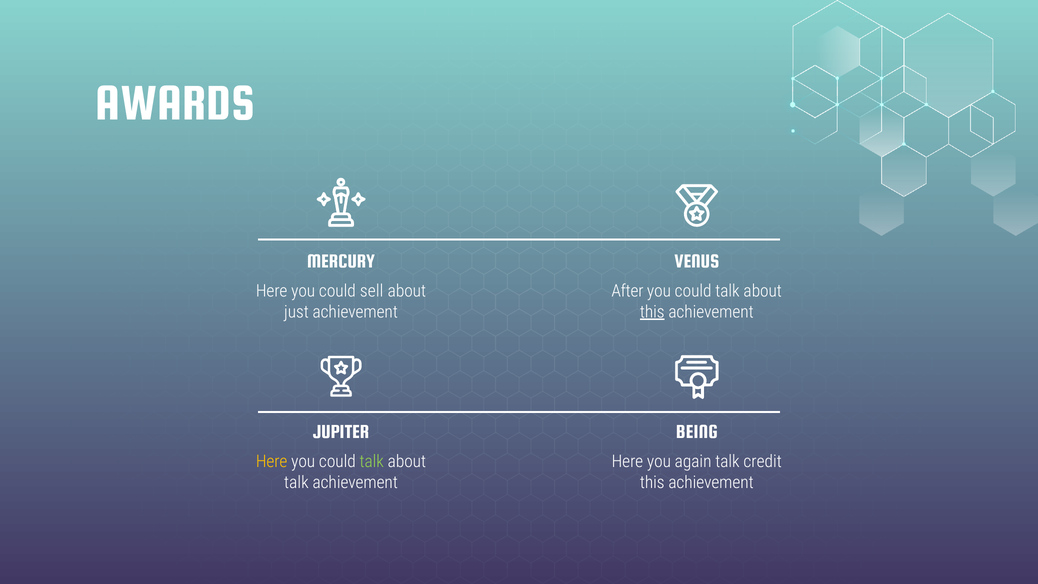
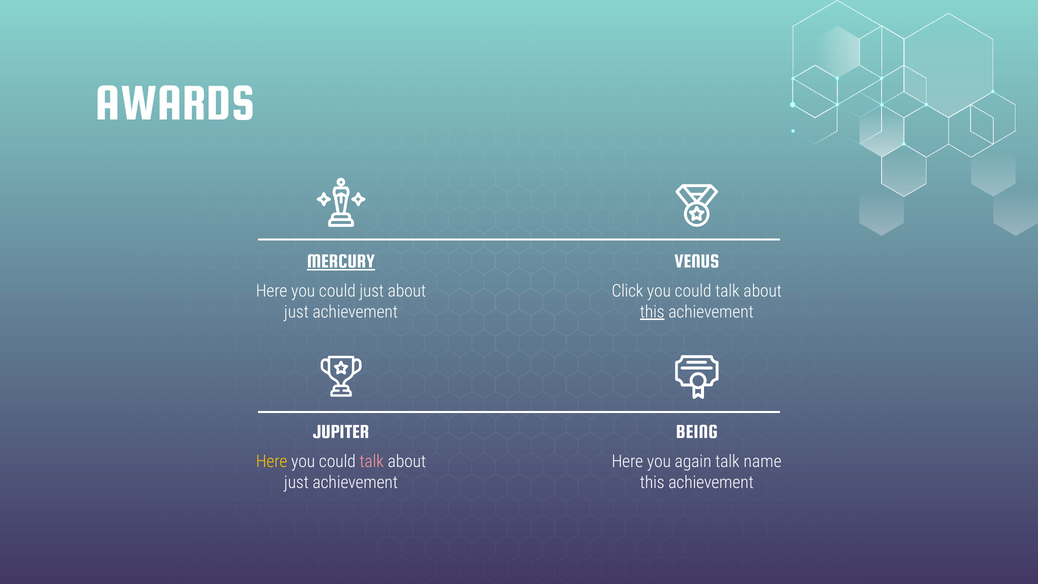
MERCURY underline: none -> present
could sell: sell -> just
After: After -> Click
talk at (372, 461) colour: light green -> pink
credit: credit -> name
talk at (296, 482): talk -> just
